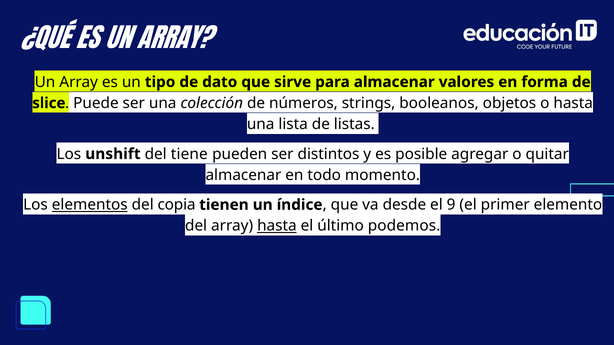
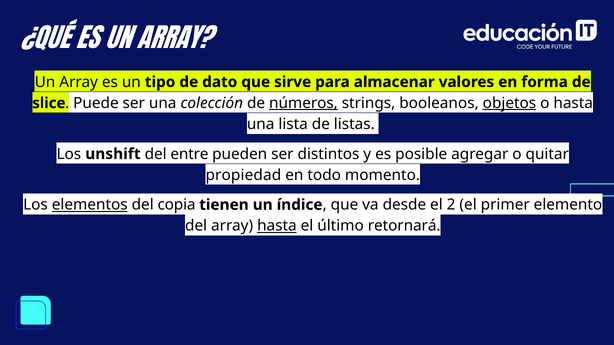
números underline: none -> present
objetos underline: none -> present
tiene: tiene -> entre
almacenar at (243, 175): almacenar -> propiedad
9: 9 -> 2
podemos: podemos -> retornará
